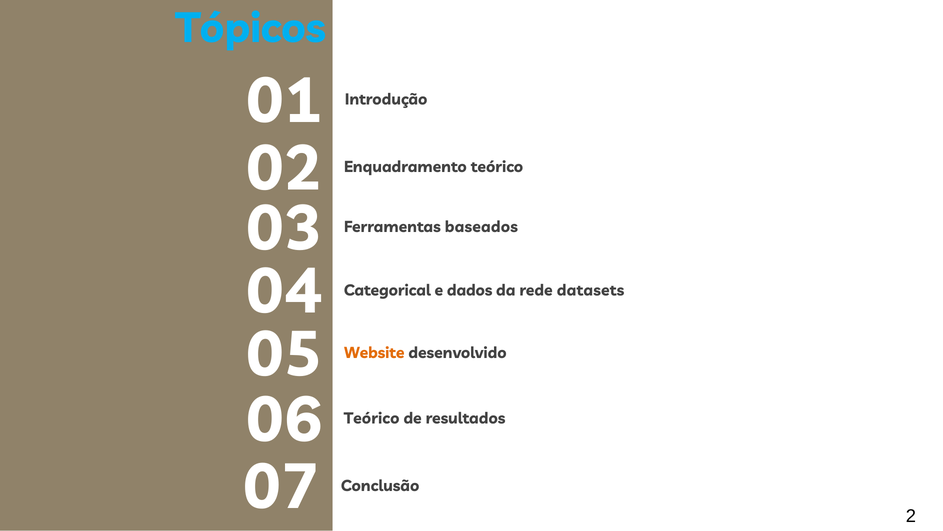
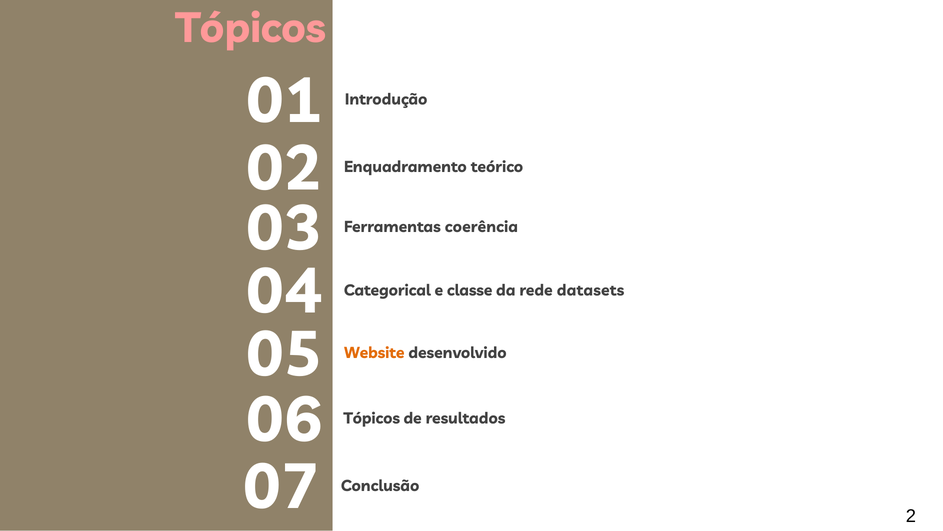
Tópicos at (251, 28) colour: light blue -> pink
baseados: baseados -> coerência
dados: dados -> classe
Teórico at (372, 418): Teórico -> Tópicos
